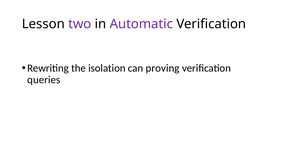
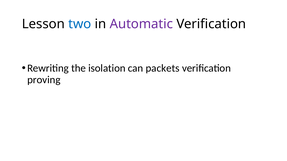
two colour: purple -> blue
proving: proving -> packets
queries: queries -> proving
